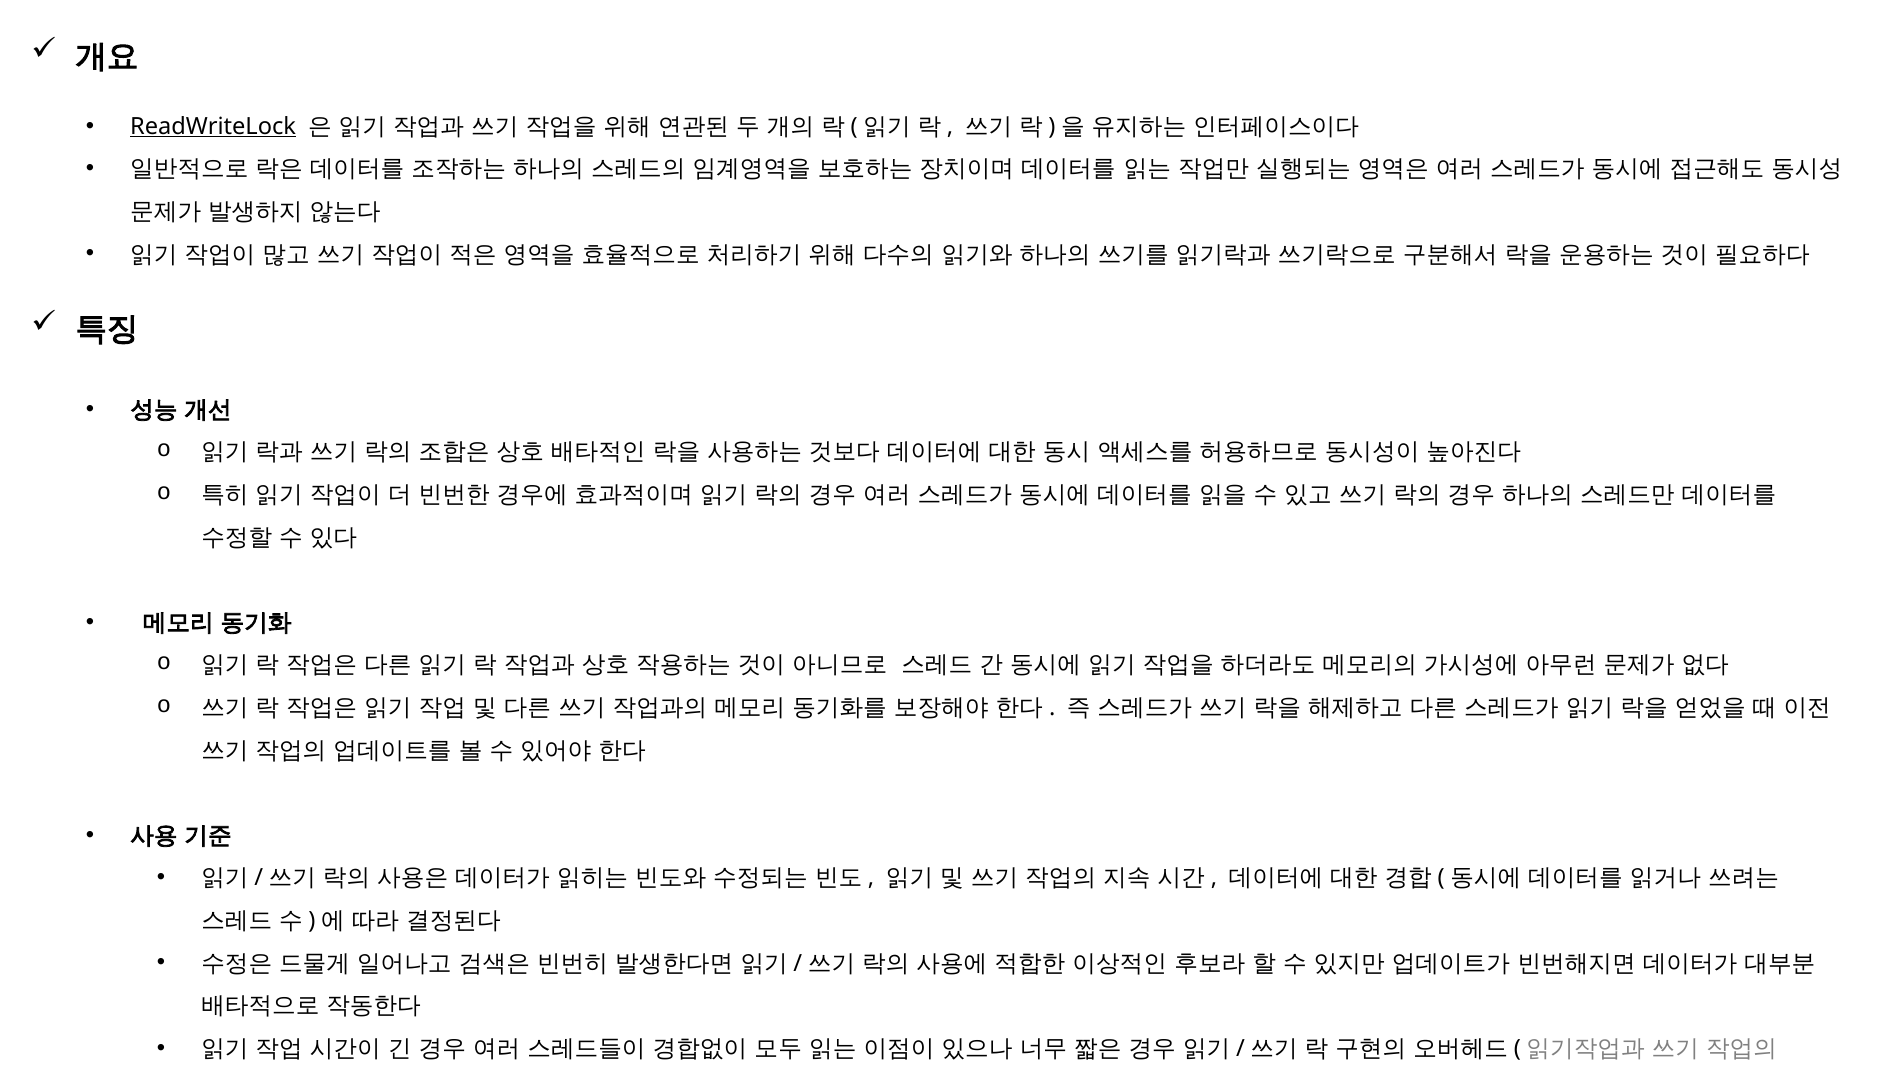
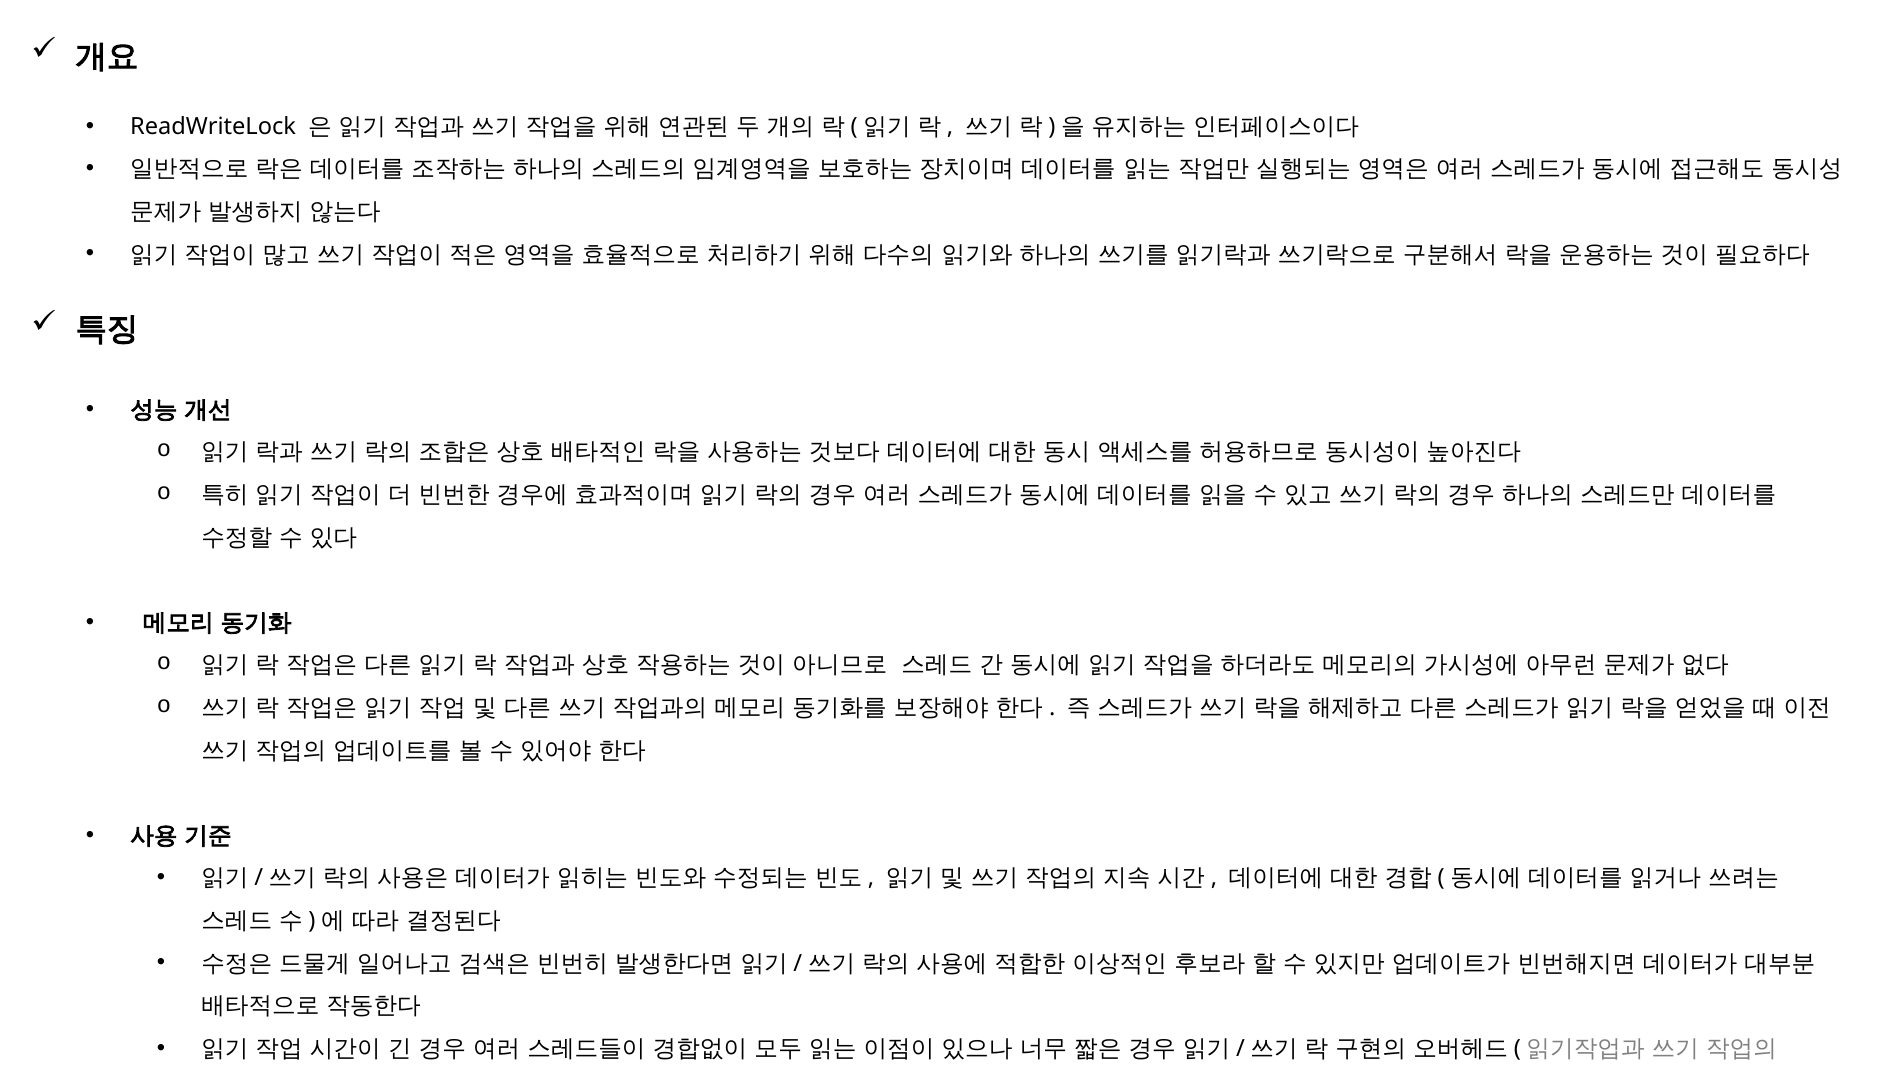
ReadWriteLock underline: present -> none
